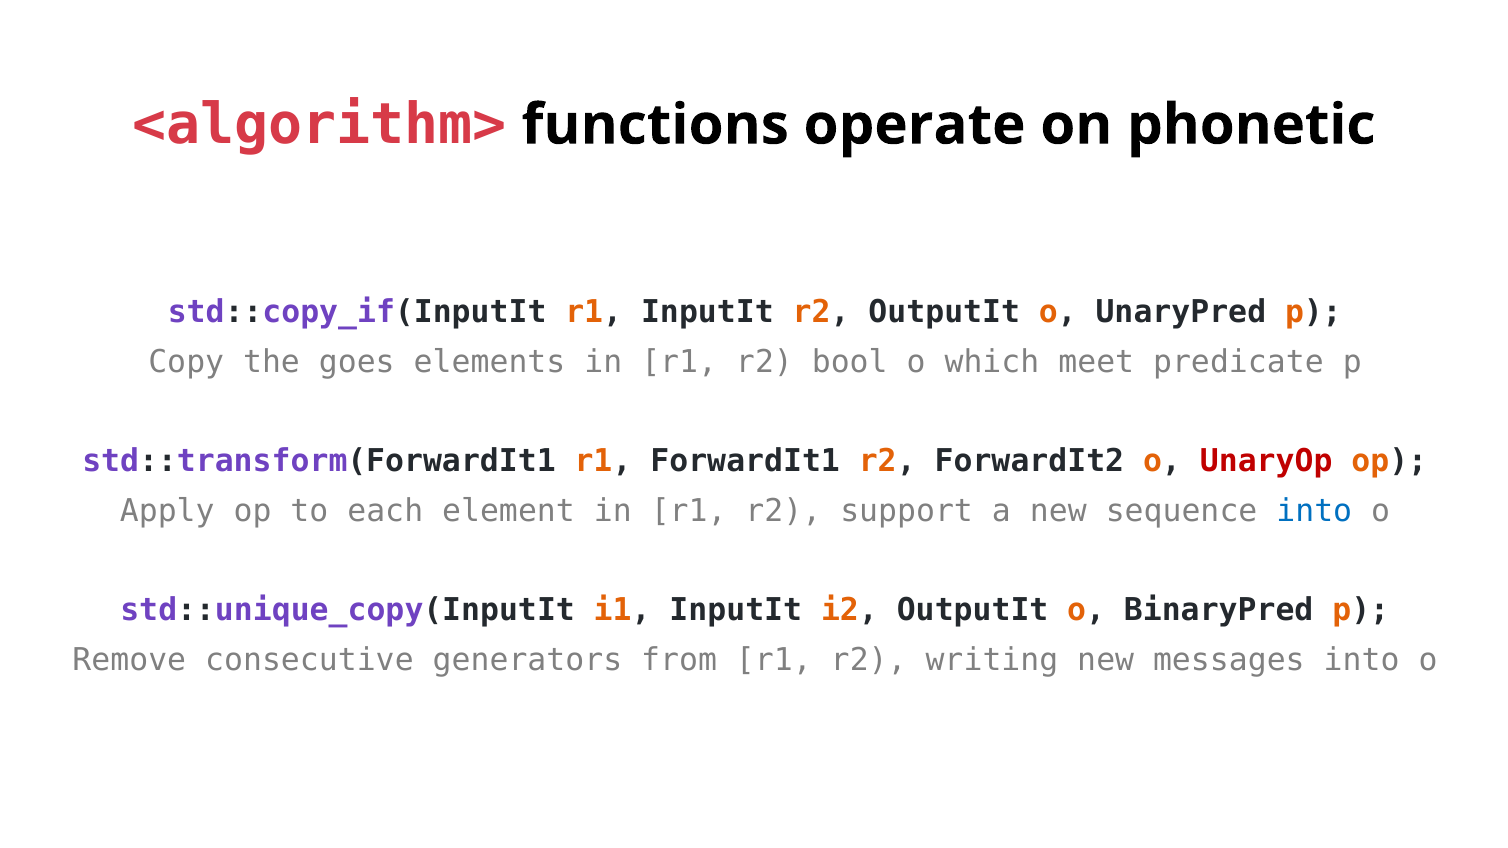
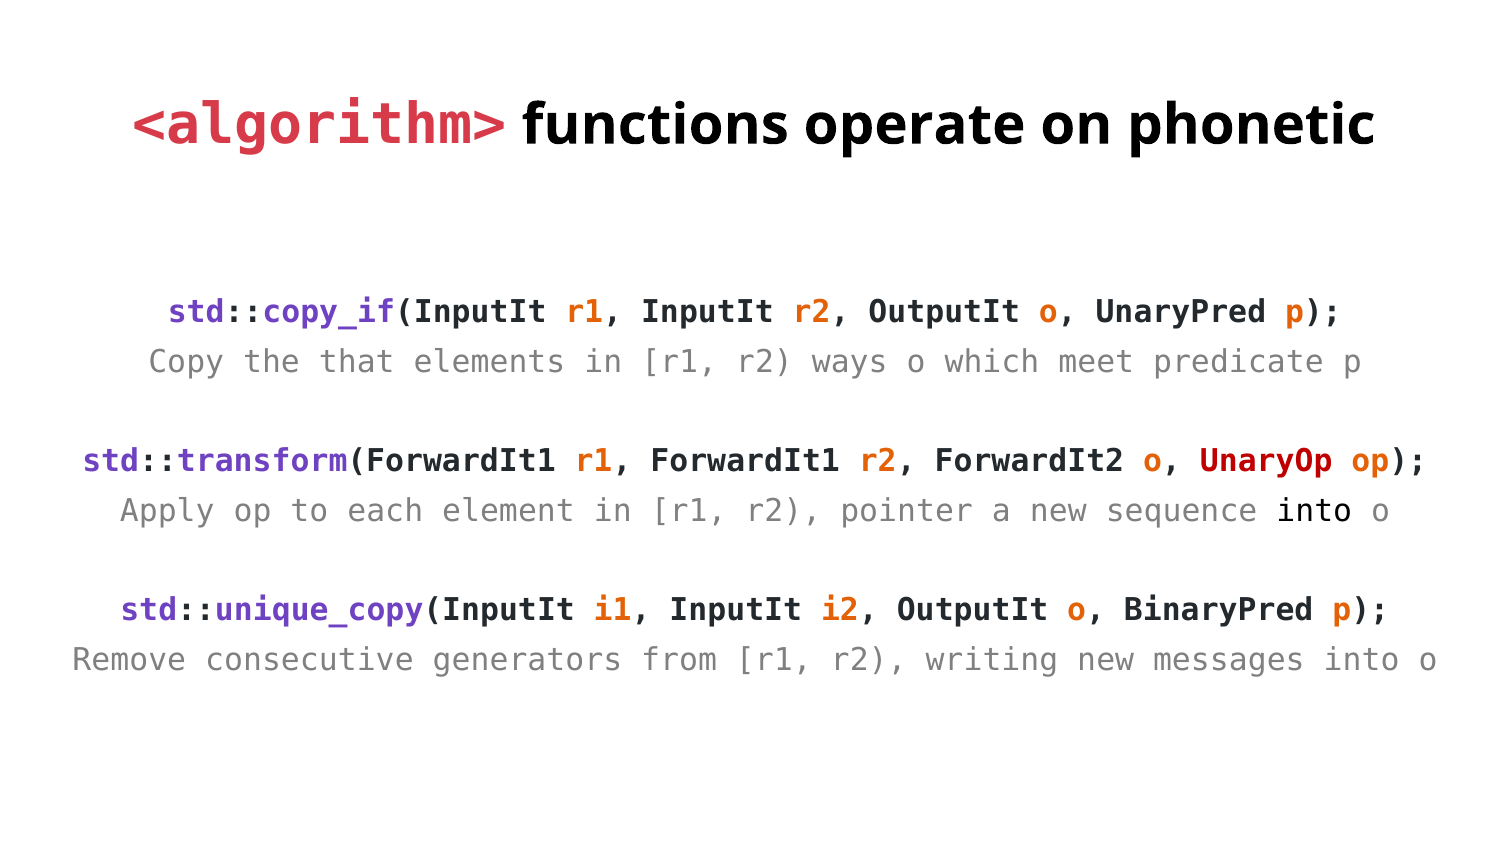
goes: goes -> that
bool: bool -> ways
support: support -> pointer
into at (1314, 511) colour: blue -> black
